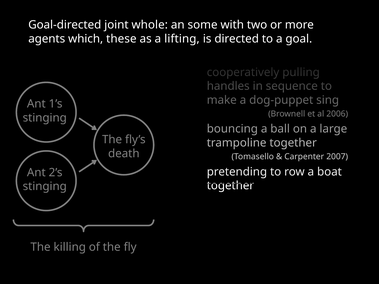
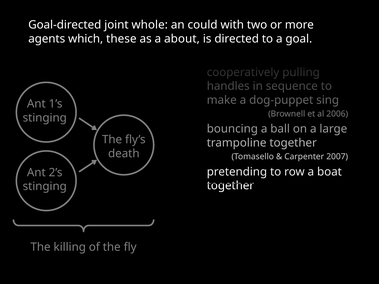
some: some -> could
lifting: lifting -> about
